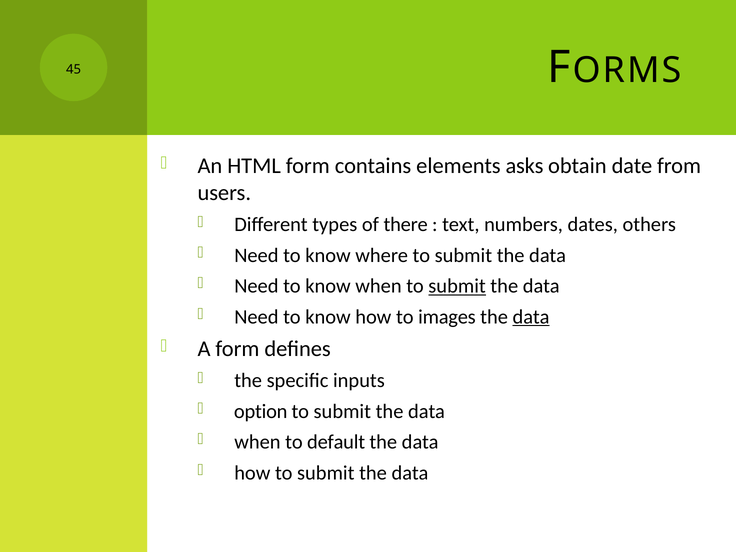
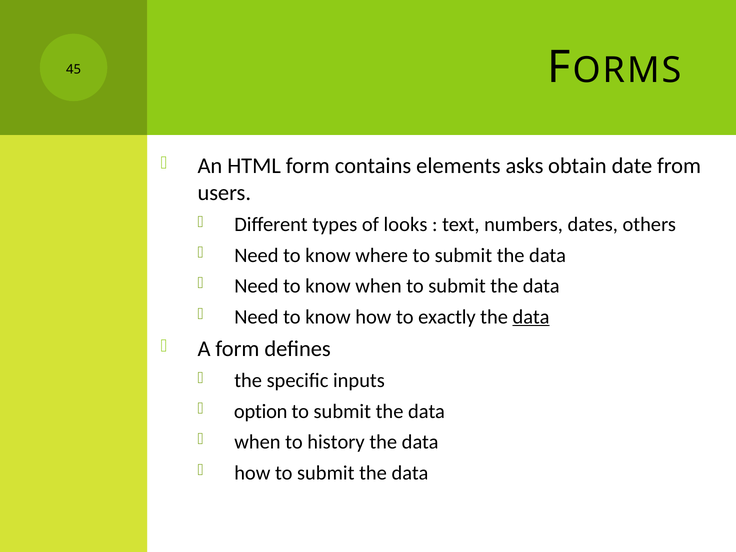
there: there -> looks
submit at (457, 286) underline: present -> none
images: images -> exactly
default: default -> history
